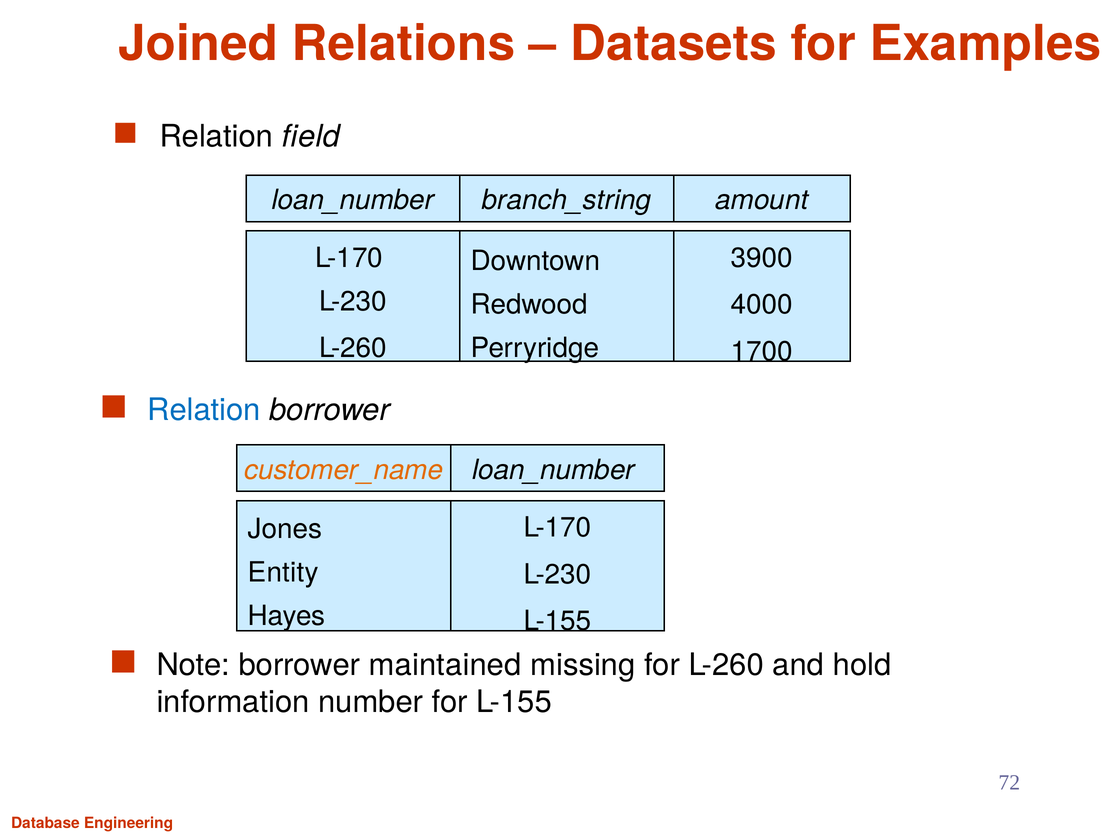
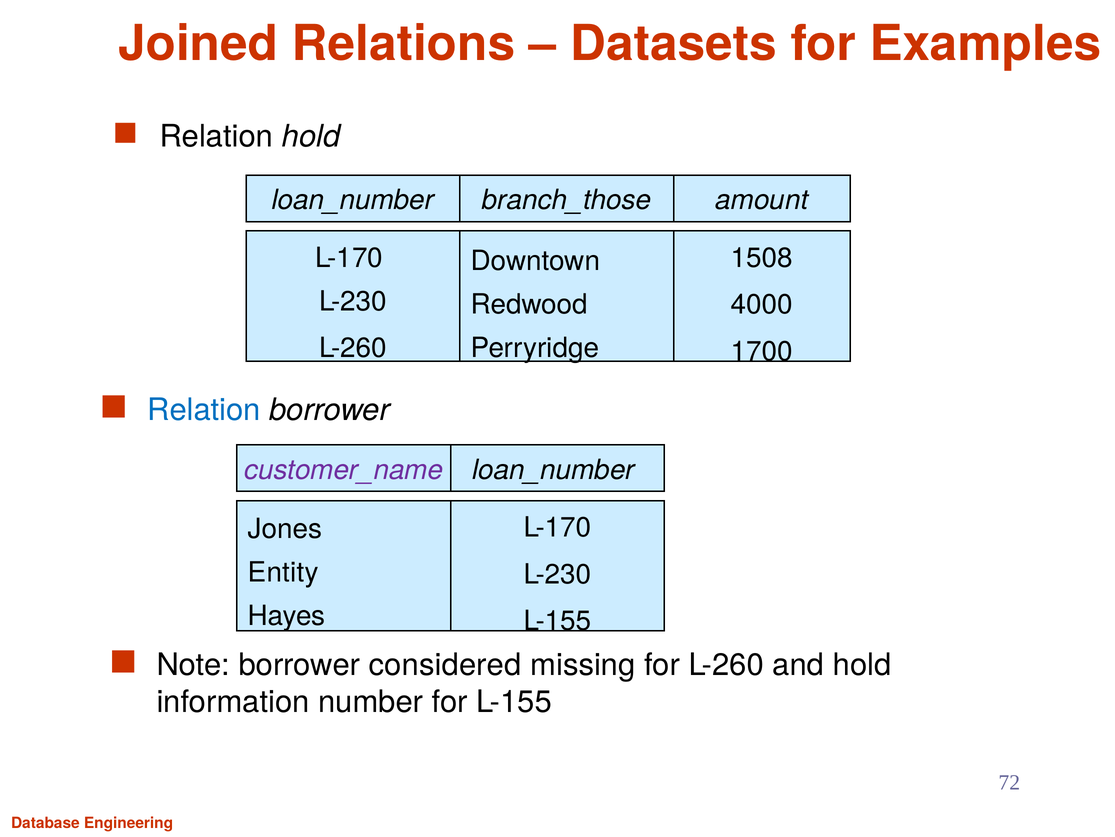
Relation field: field -> hold
branch_string: branch_string -> branch_those
3900: 3900 -> 1508
customer_name colour: orange -> purple
maintained: maintained -> considered
